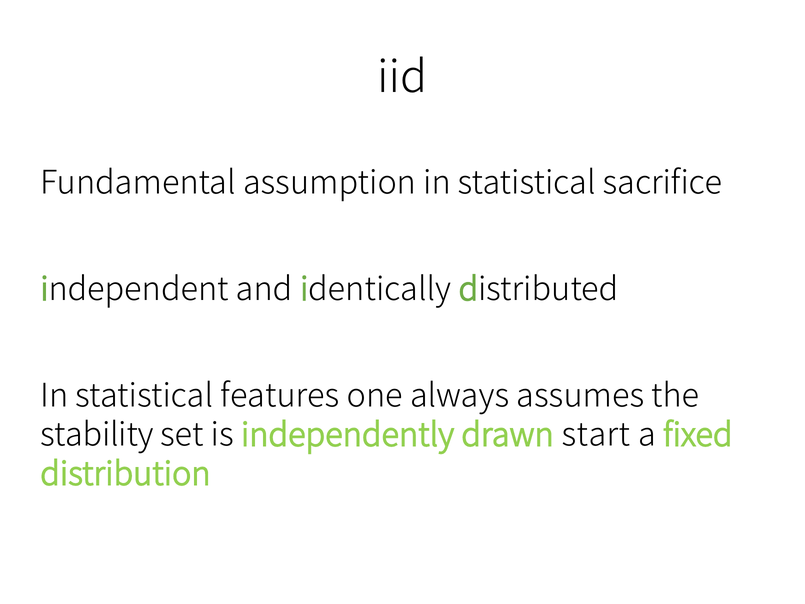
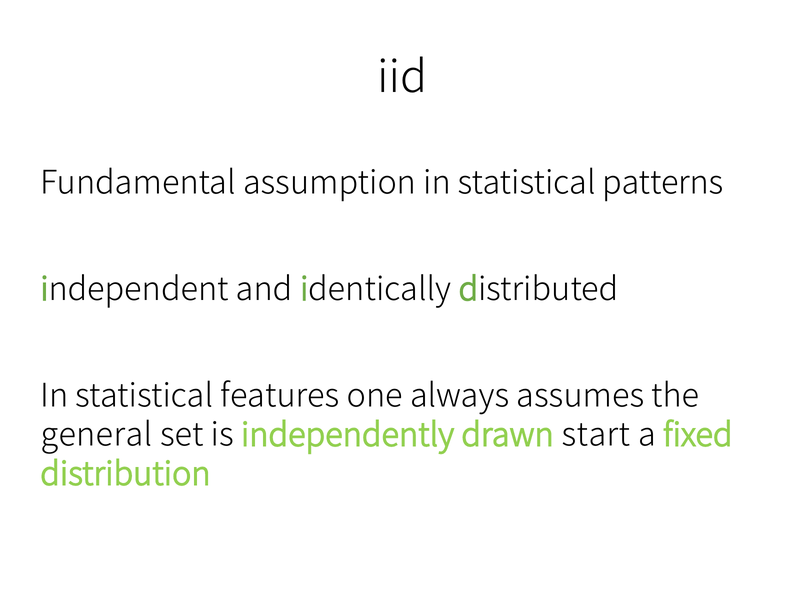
sacrifice: sacrifice -> patterns
stability: stability -> general
